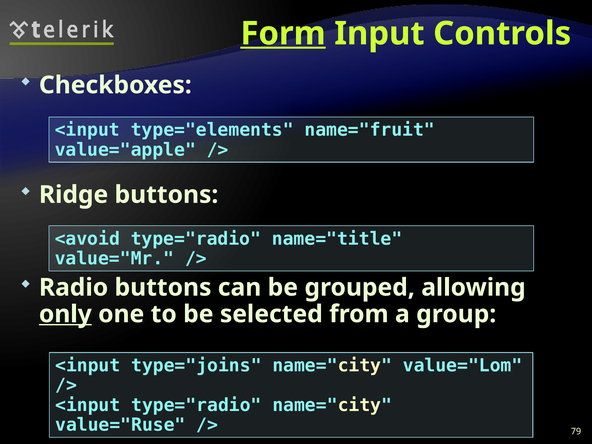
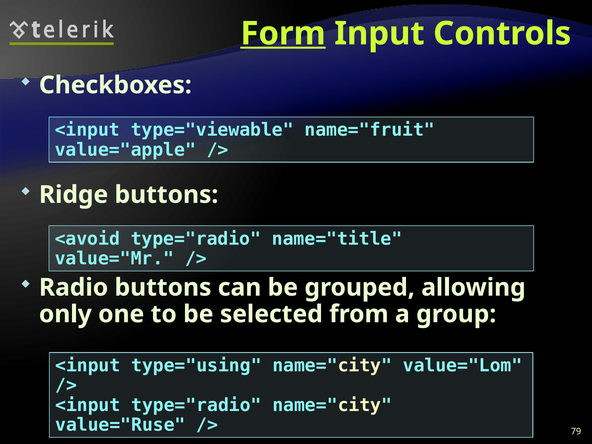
type="elements: type="elements -> type="viewable
only underline: present -> none
type="joins: type="joins -> type="using
